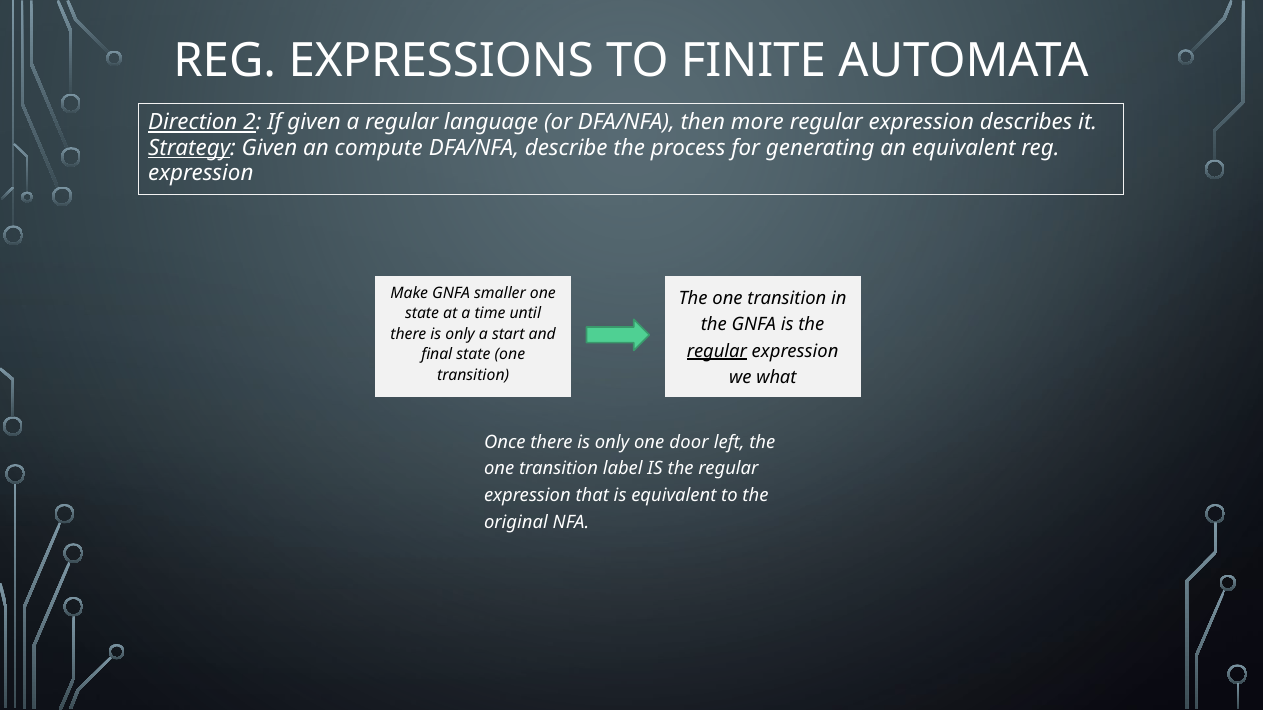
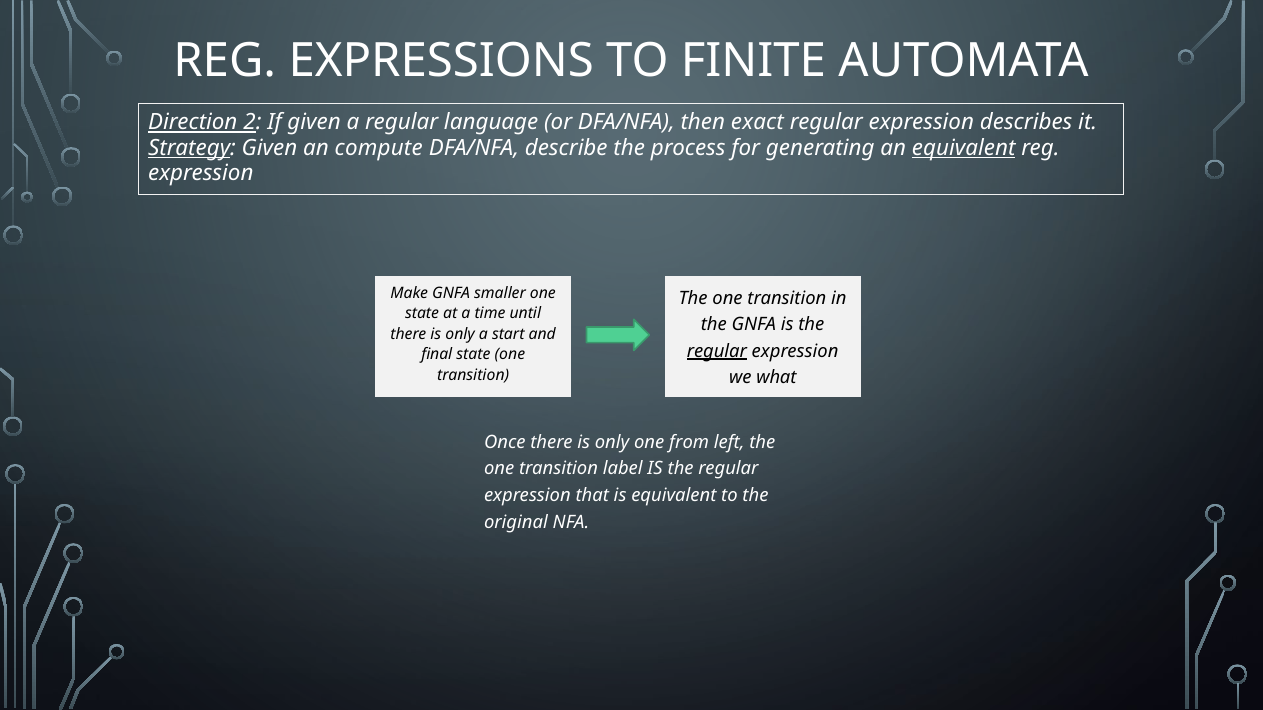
more: more -> exact
equivalent at (964, 148) underline: none -> present
door: door -> from
